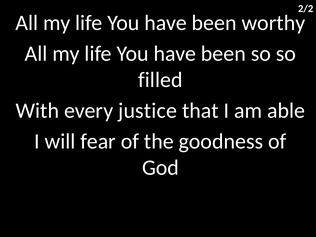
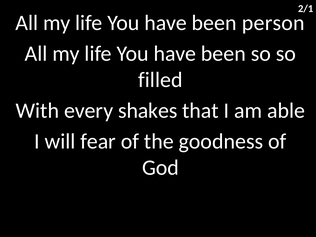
2/2: 2/2 -> 2/1
worthy: worthy -> person
justice: justice -> shakes
